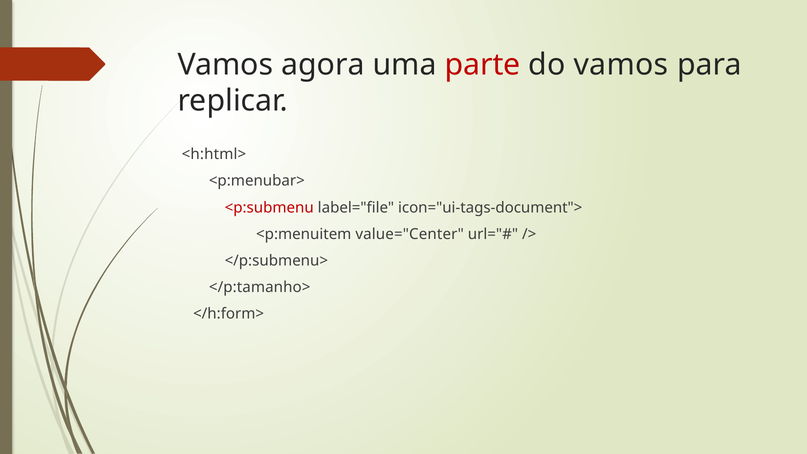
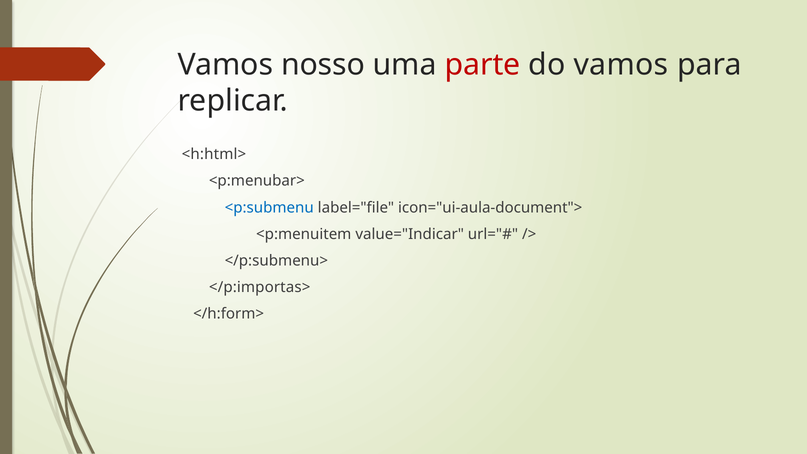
agora: agora -> nosso
<p:submenu colour: red -> blue
icon="ui-tags-document">: icon="ui-tags-document"> -> icon="ui-aula-document">
value="Center: value="Center -> value="Indicar
</p:tamanho>: </p:tamanho> -> </p:importas>
